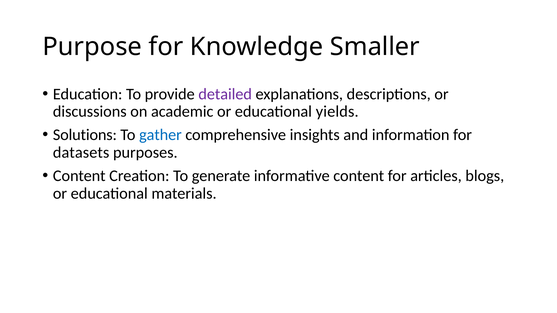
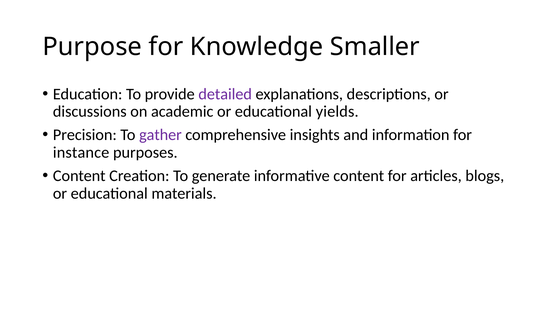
Solutions: Solutions -> Precision
gather colour: blue -> purple
datasets: datasets -> instance
